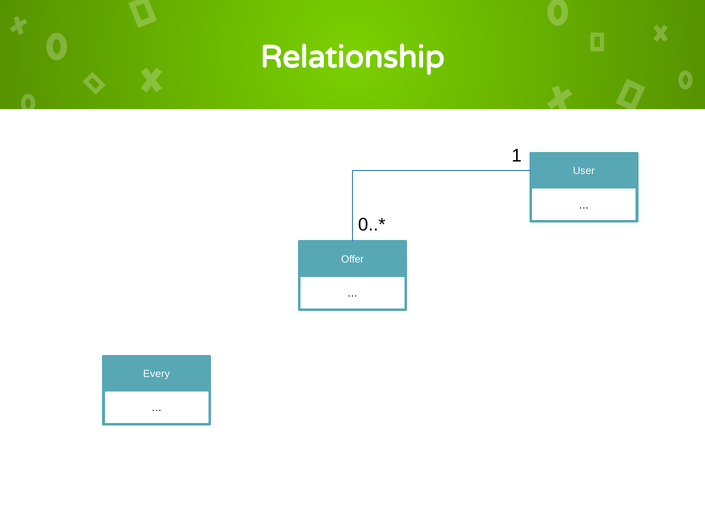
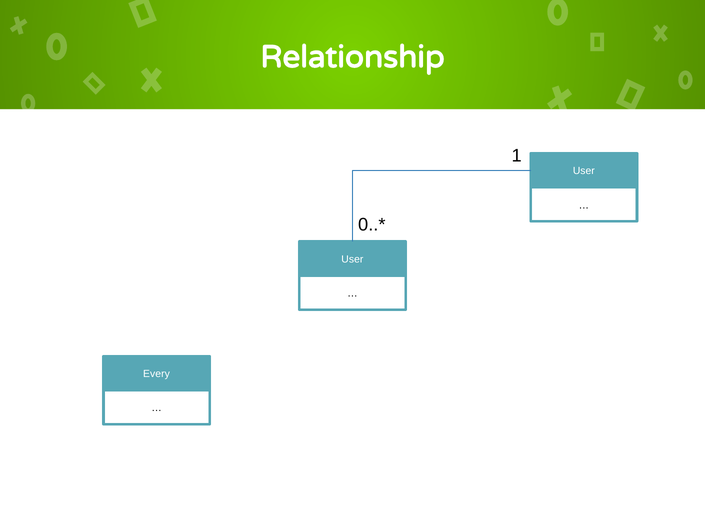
Offer at (352, 260): Offer -> User
